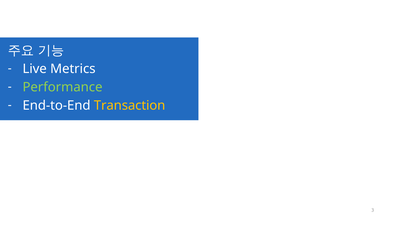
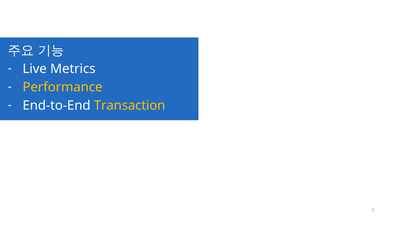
Performance colour: light green -> yellow
